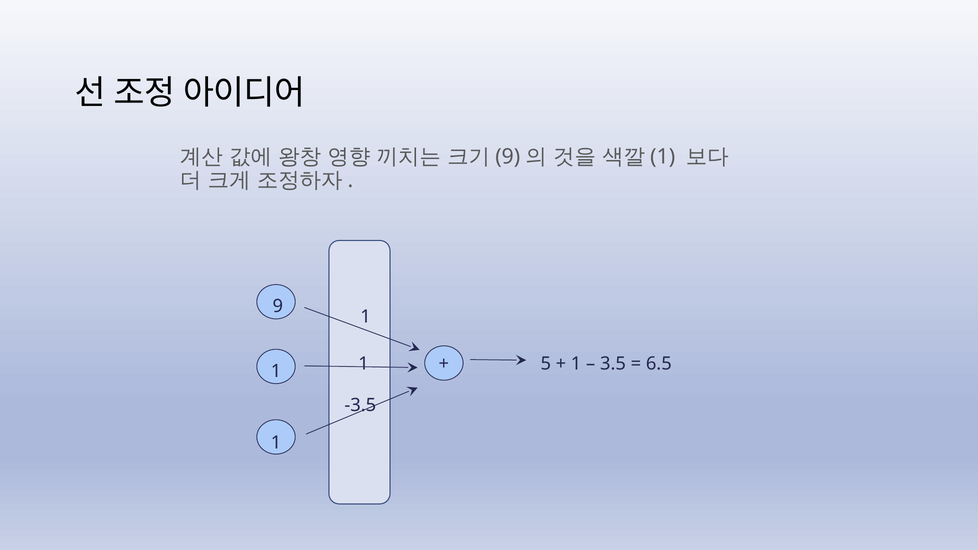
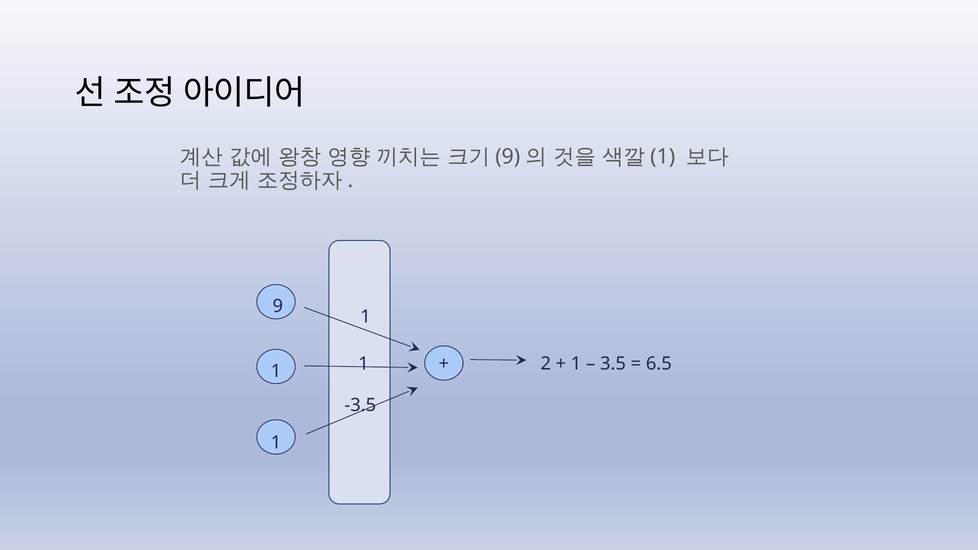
5: 5 -> 2
